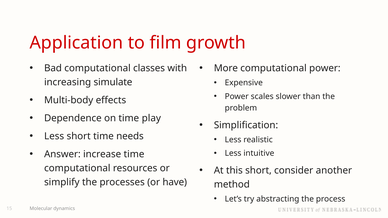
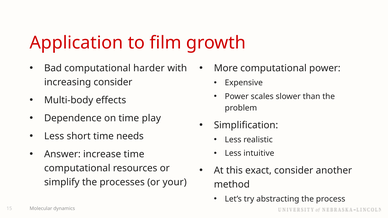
classes: classes -> harder
increasing simulate: simulate -> consider
this short: short -> exact
have: have -> your
